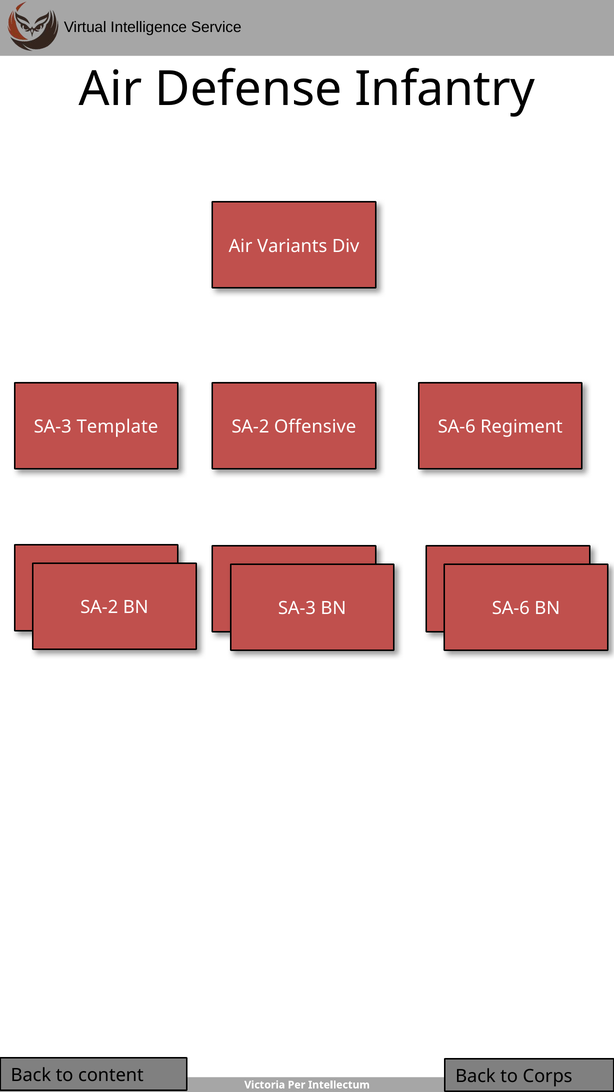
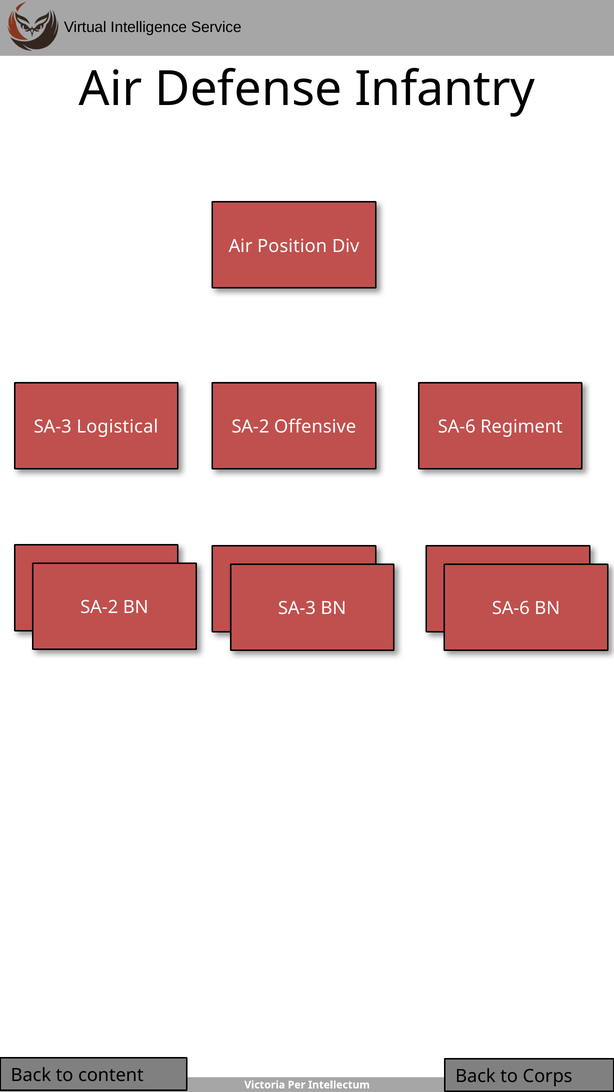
Variants: Variants -> Position
Template: Template -> Logistical
